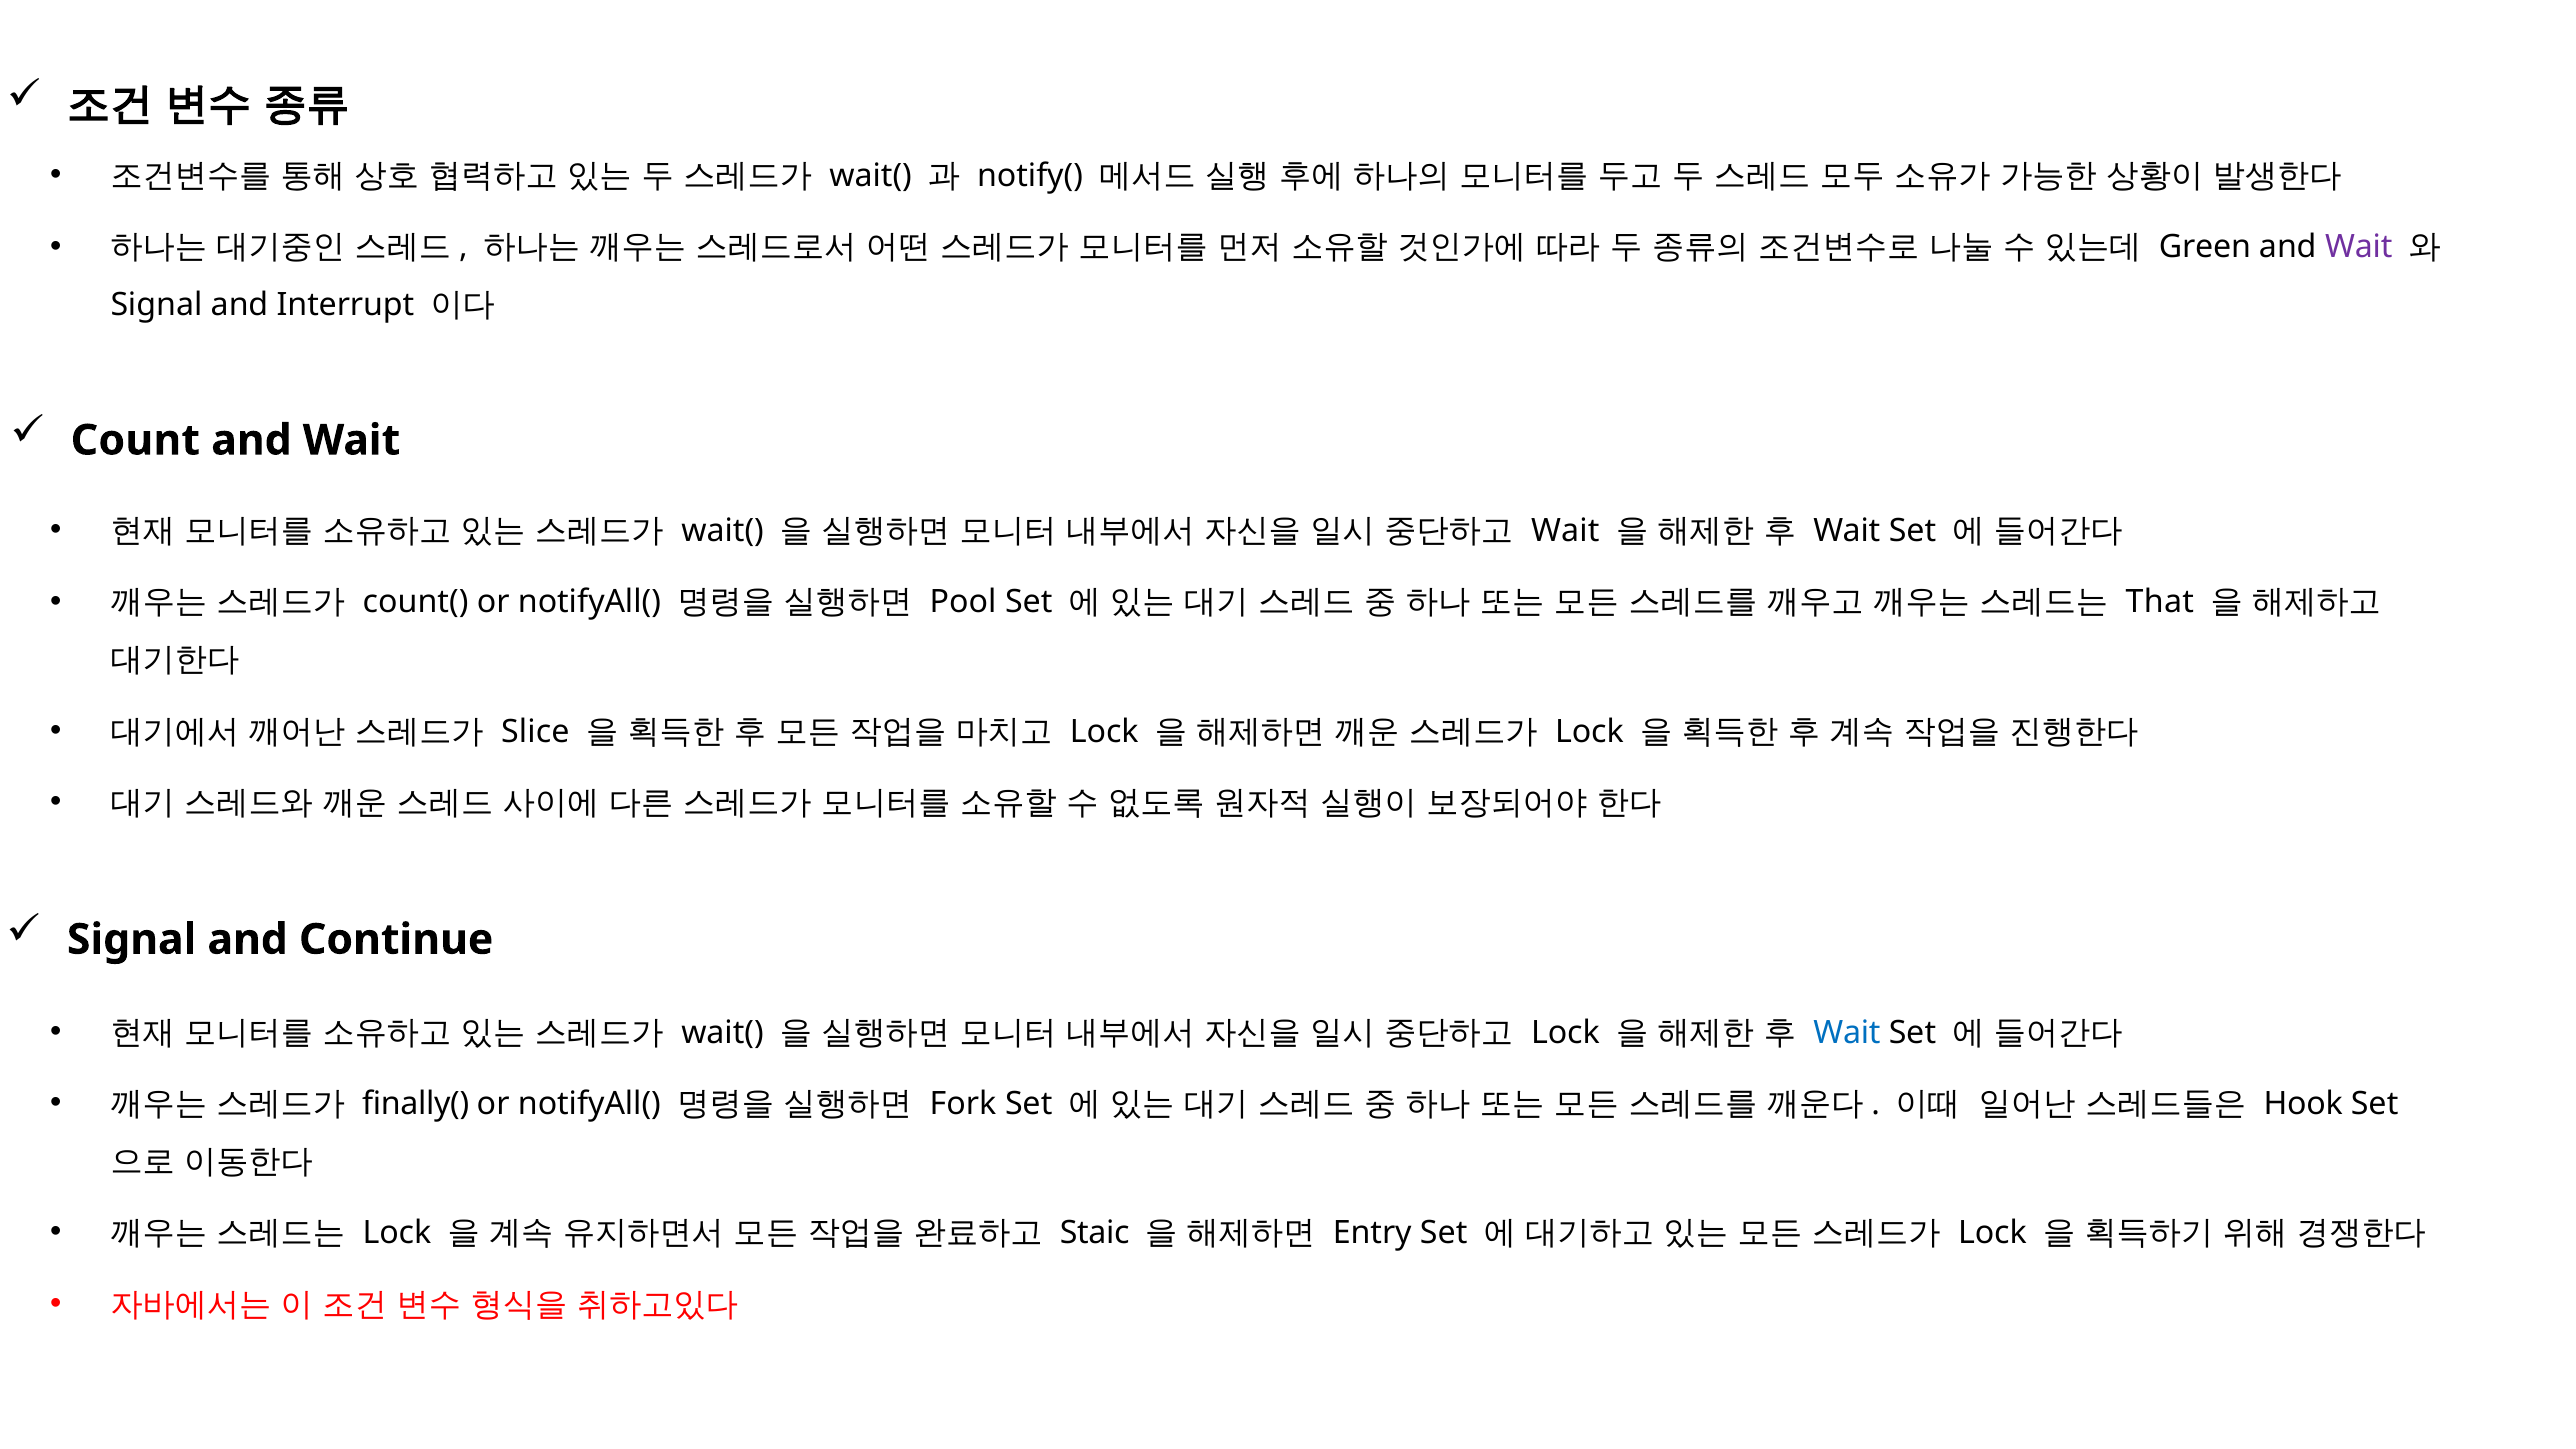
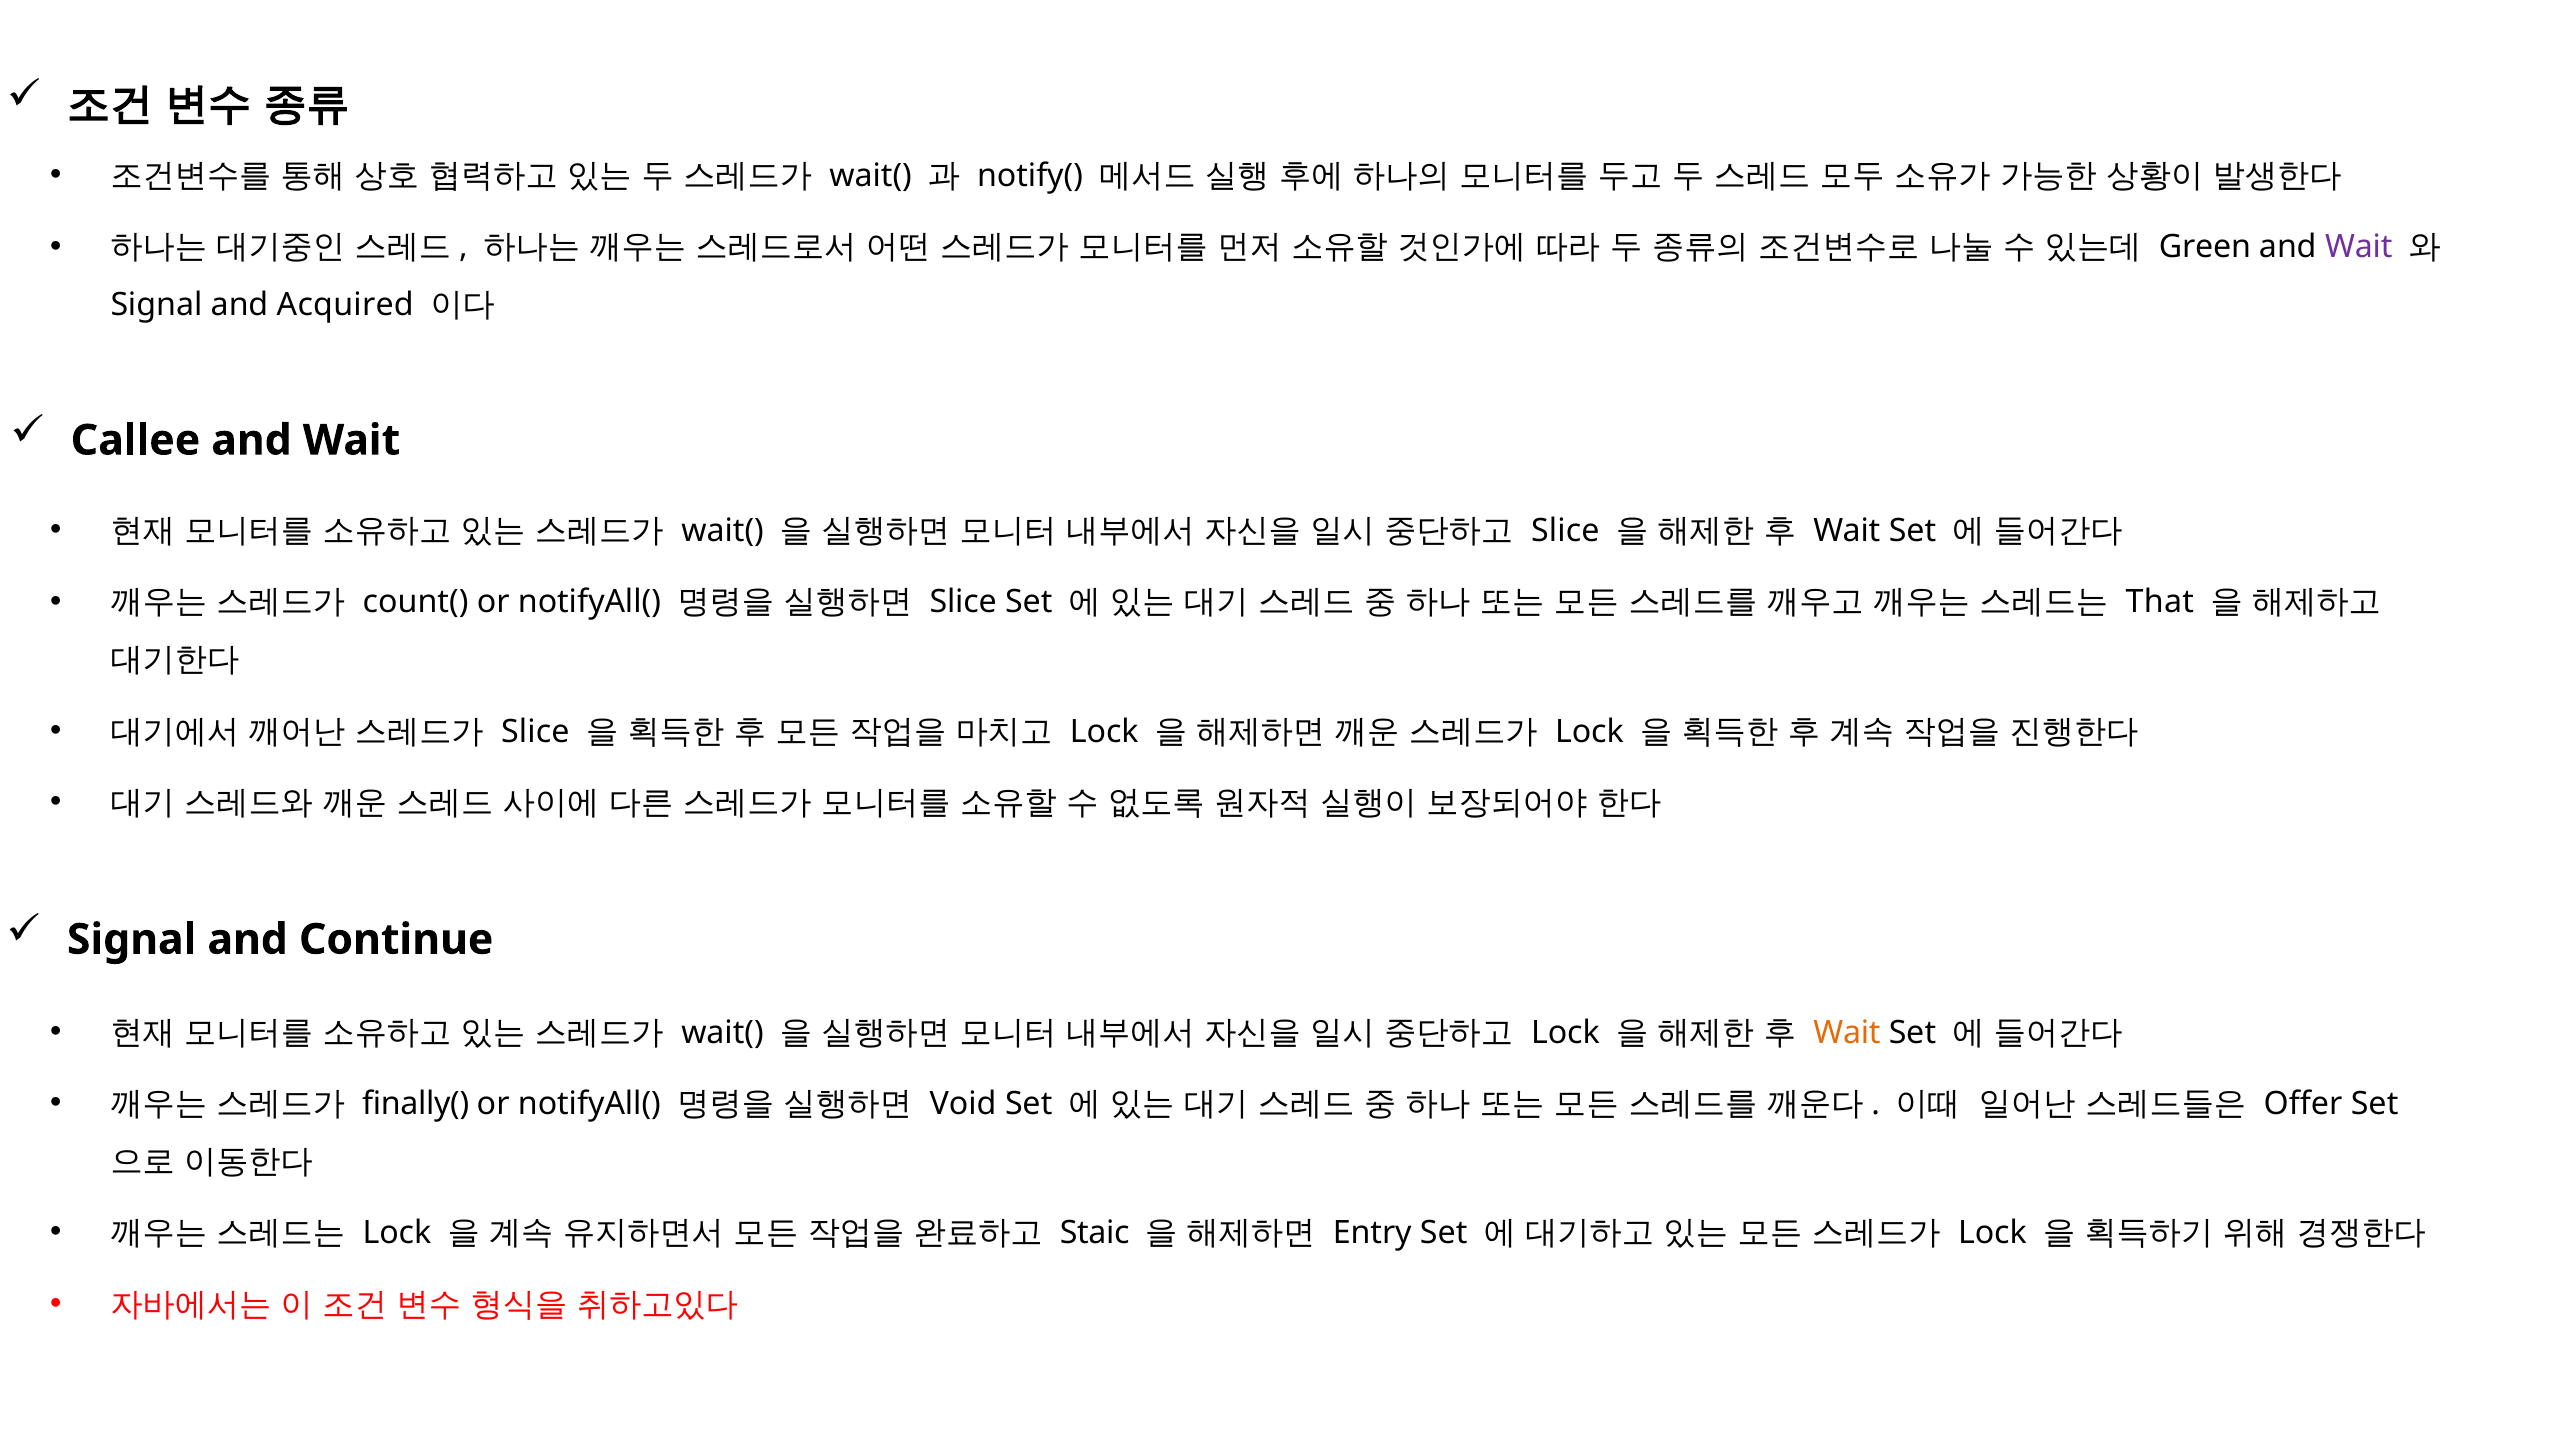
Interrupt: Interrupt -> Acquired
Count: Count -> Callee
Wait at (1565, 531): Wait -> Slice
Pool at (963, 602): Pool -> Slice
Wait at (1847, 1032) colour: blue -> orange
Fork: Fork -> Void
Hook: Hook -> Offer
